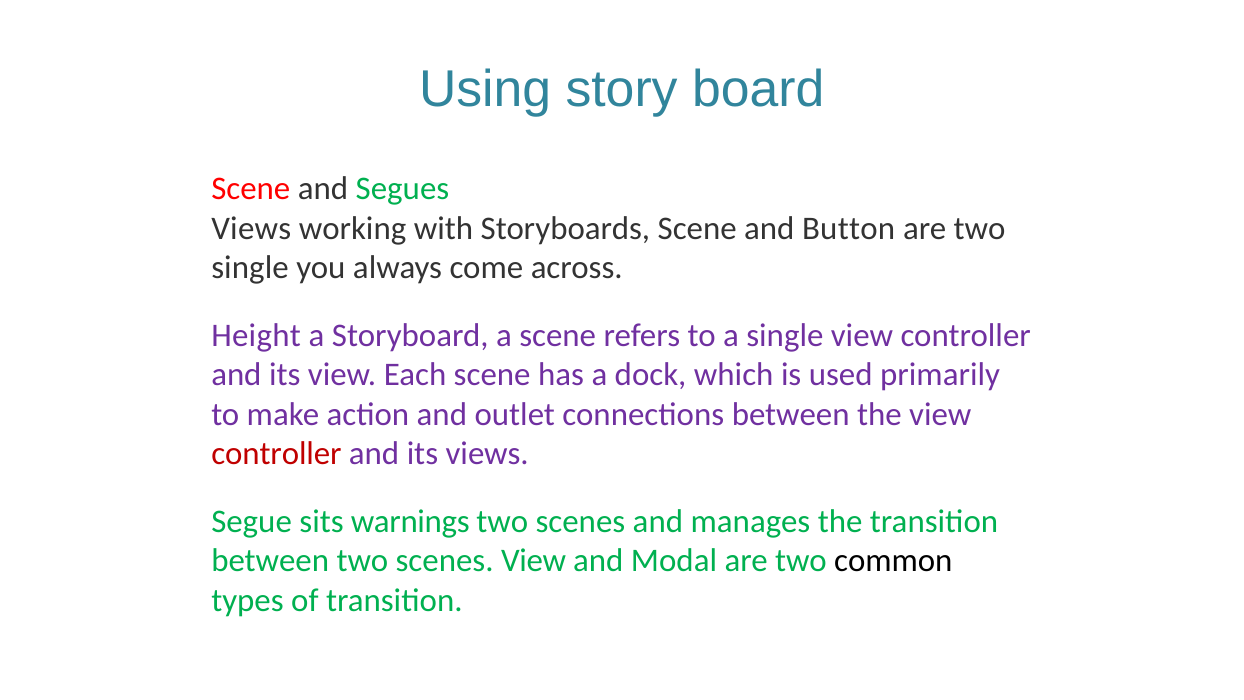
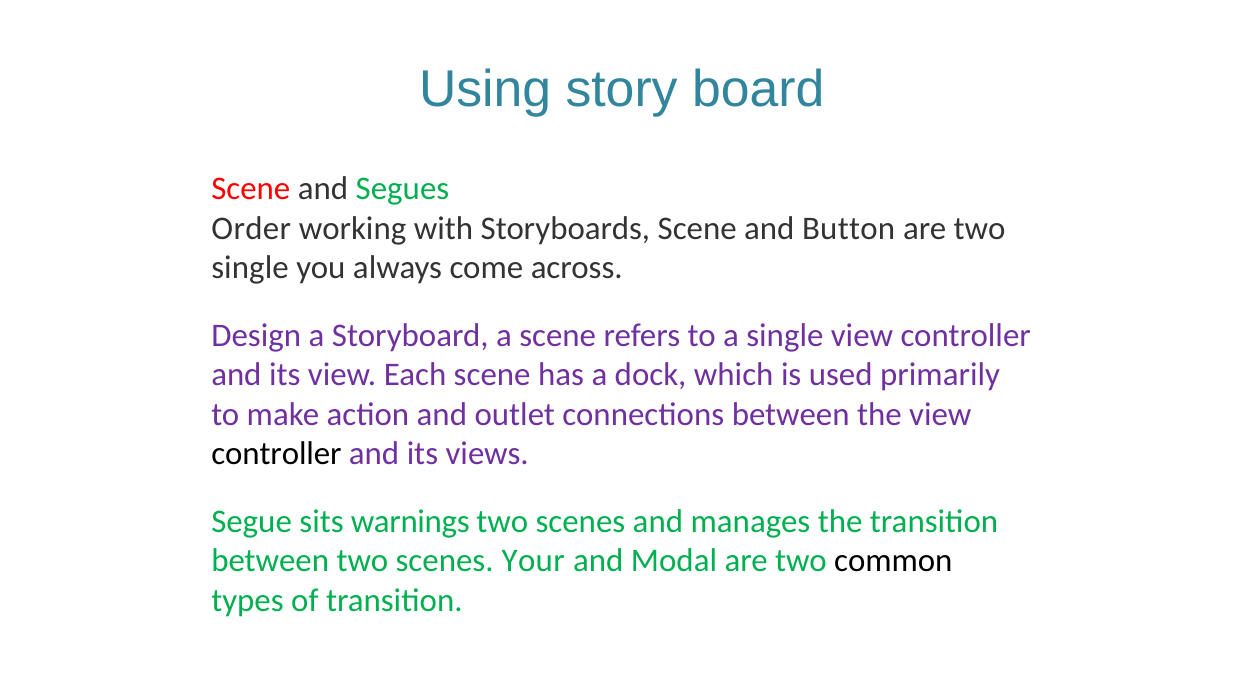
Views at (251, 228): Views -> Order
Height: Height -> Design
controller at (276, 454) colour: red -> black
scenes View: View -> Your
